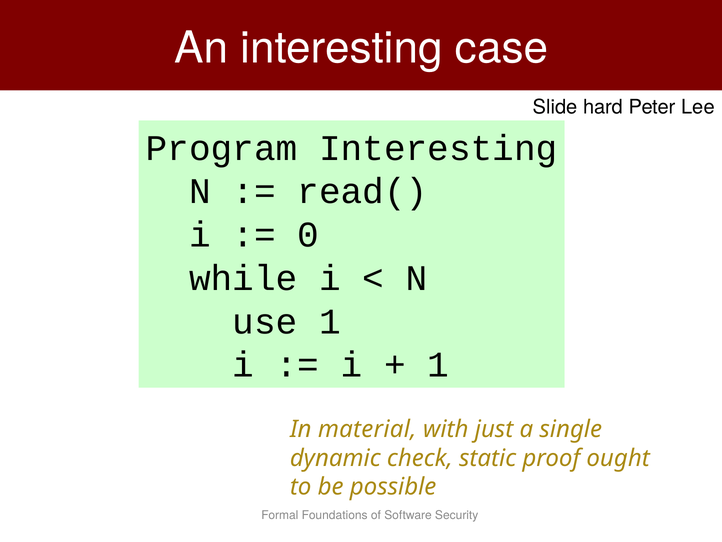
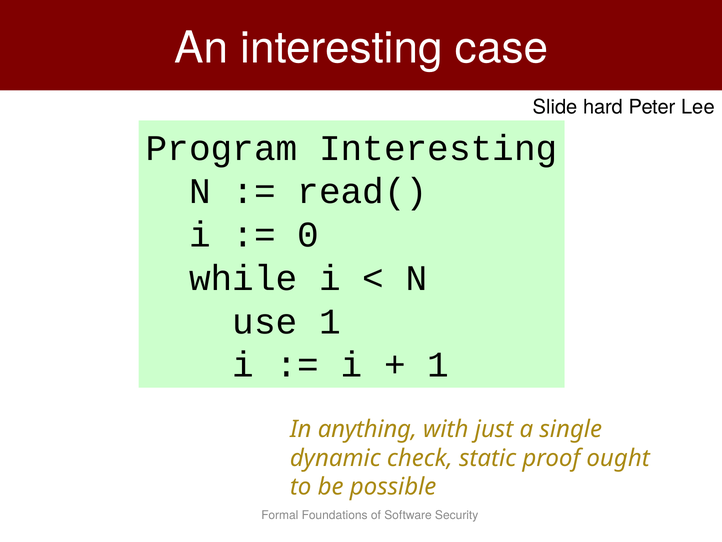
material: material -> anything
